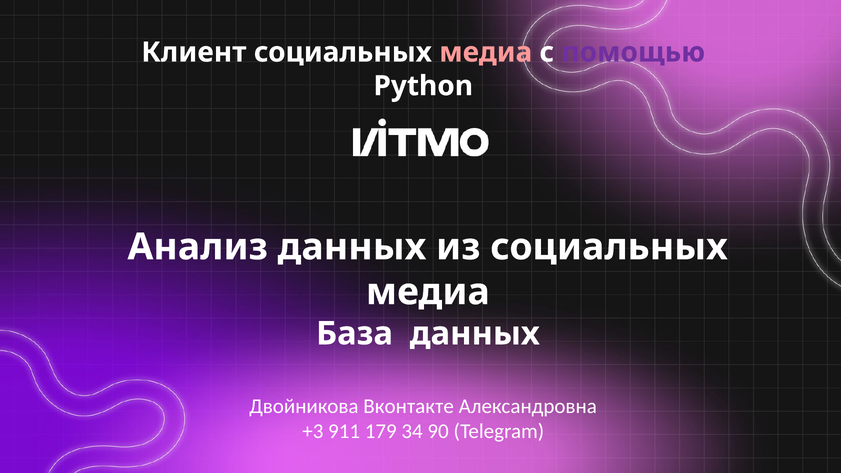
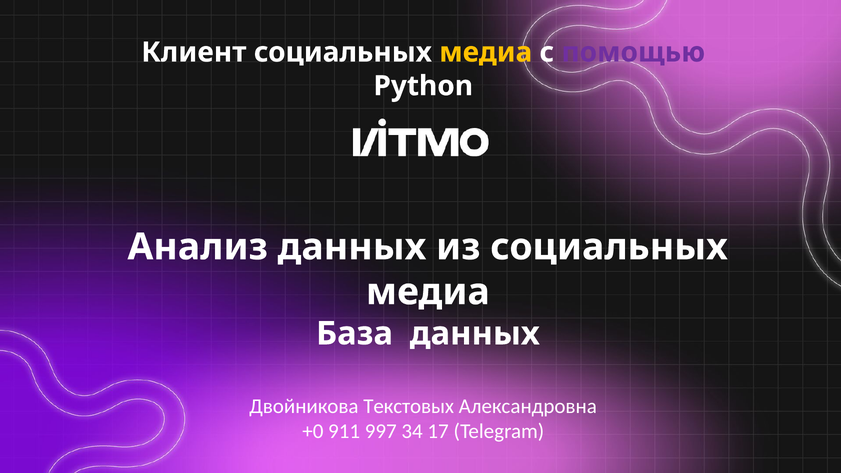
медиа at (486, 52) colour: pink -> yellow
Вконтакте: Вконтакте -> Текстовых
+3: +3 -> +0
179: 179 -> 997
90: 90 -> 17
